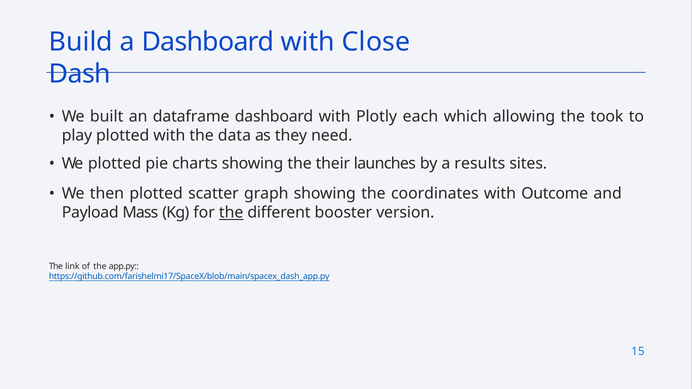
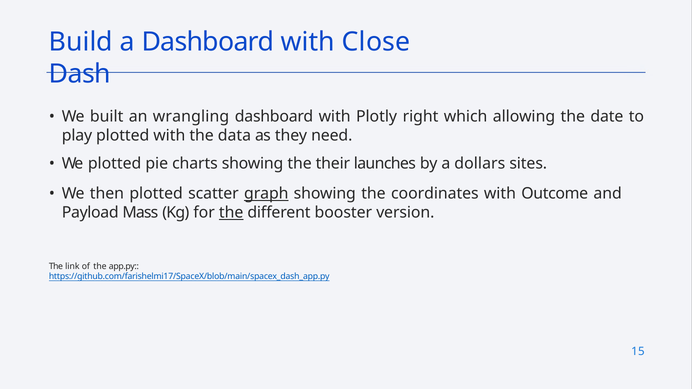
dataframe: dataframe -> wrangling
each: each -> right
took: took -> date
results: results -> dollars
graph underline: none -> present
